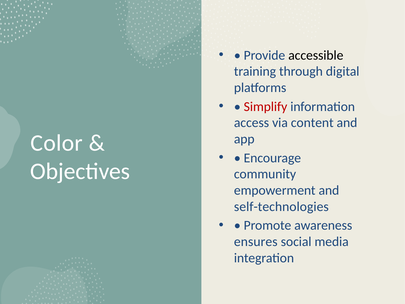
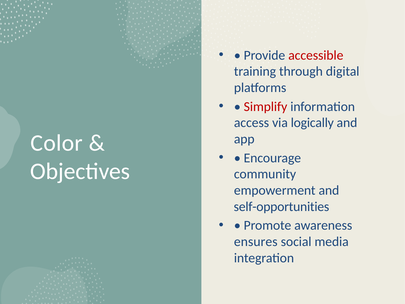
accessible colour: black -> red
content: content -> logically
self-technologies: self-technologies -> self-opportunities
